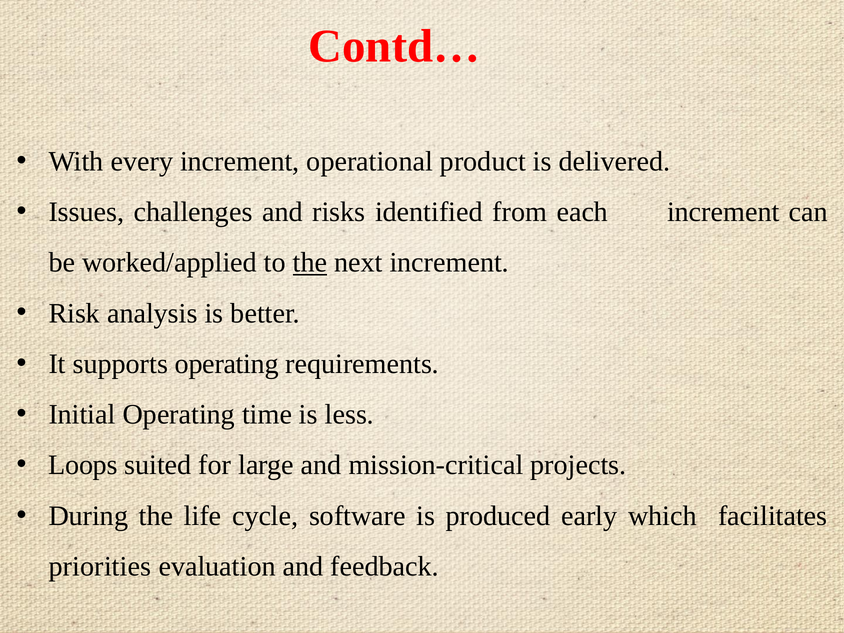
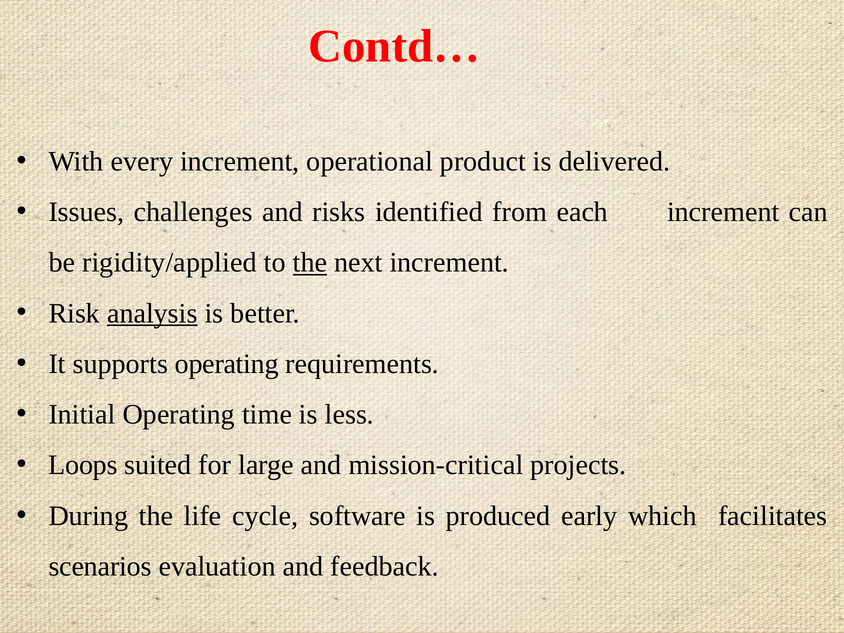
worked/applied: worked/applied -> rigidity/applied
analysis underline: none -> present
priorities: priorities -> scenarios
